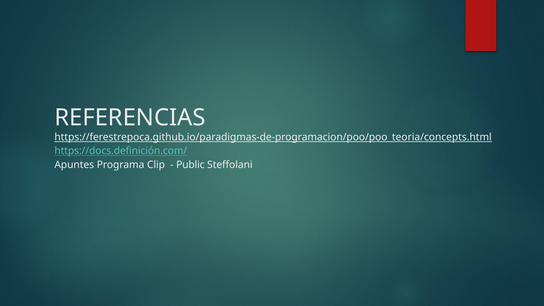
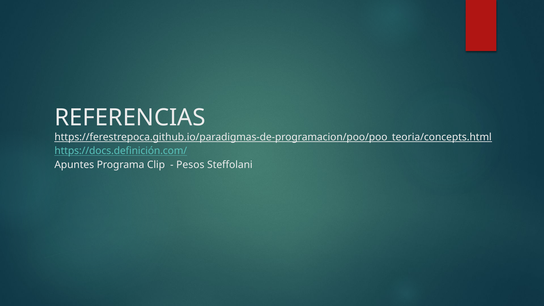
Public: Public -> Pesos
